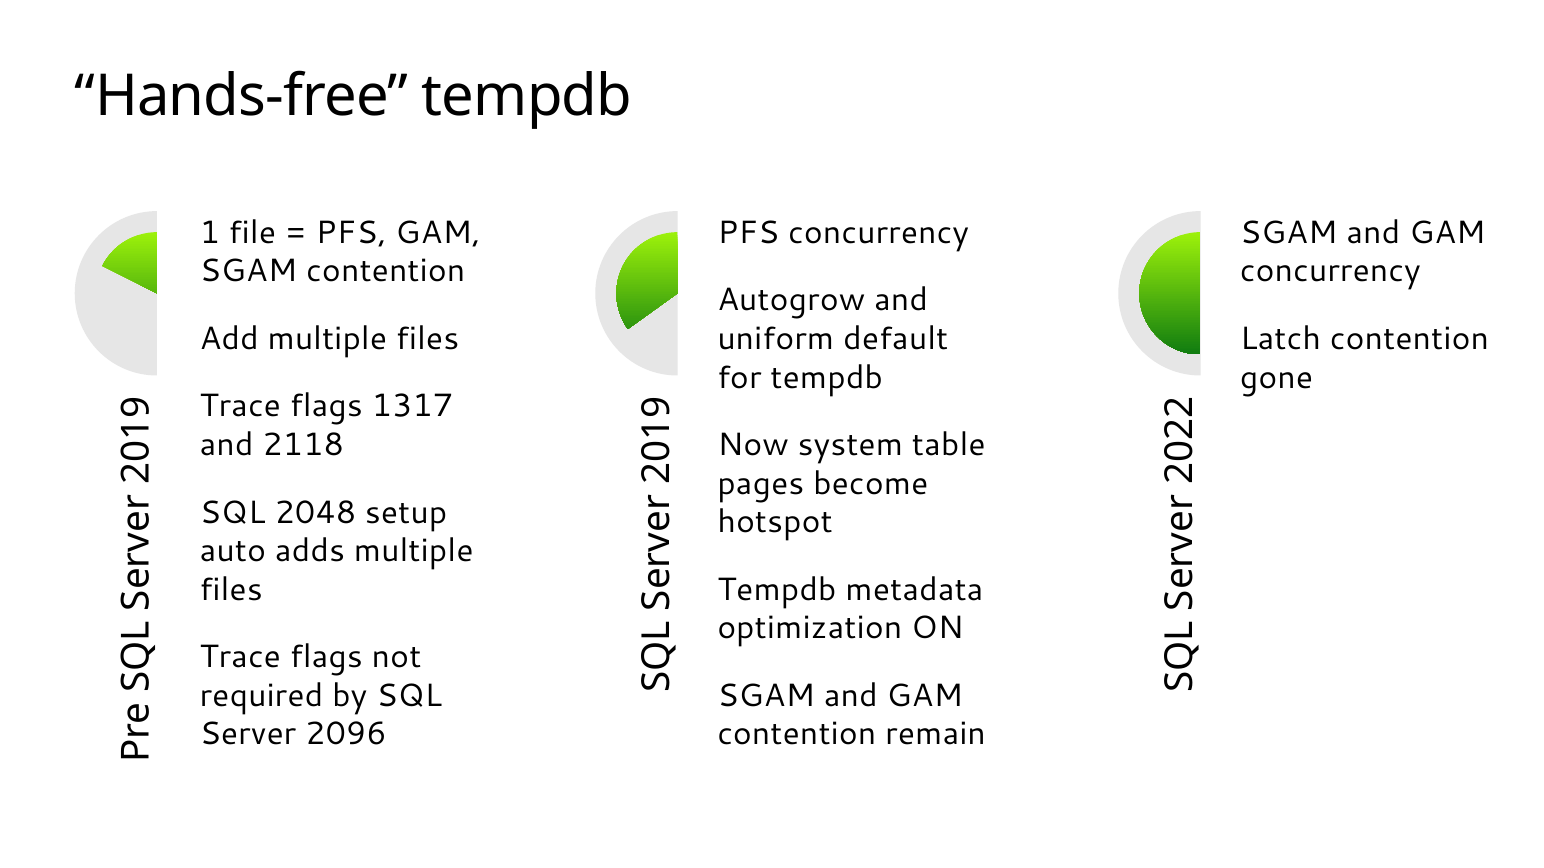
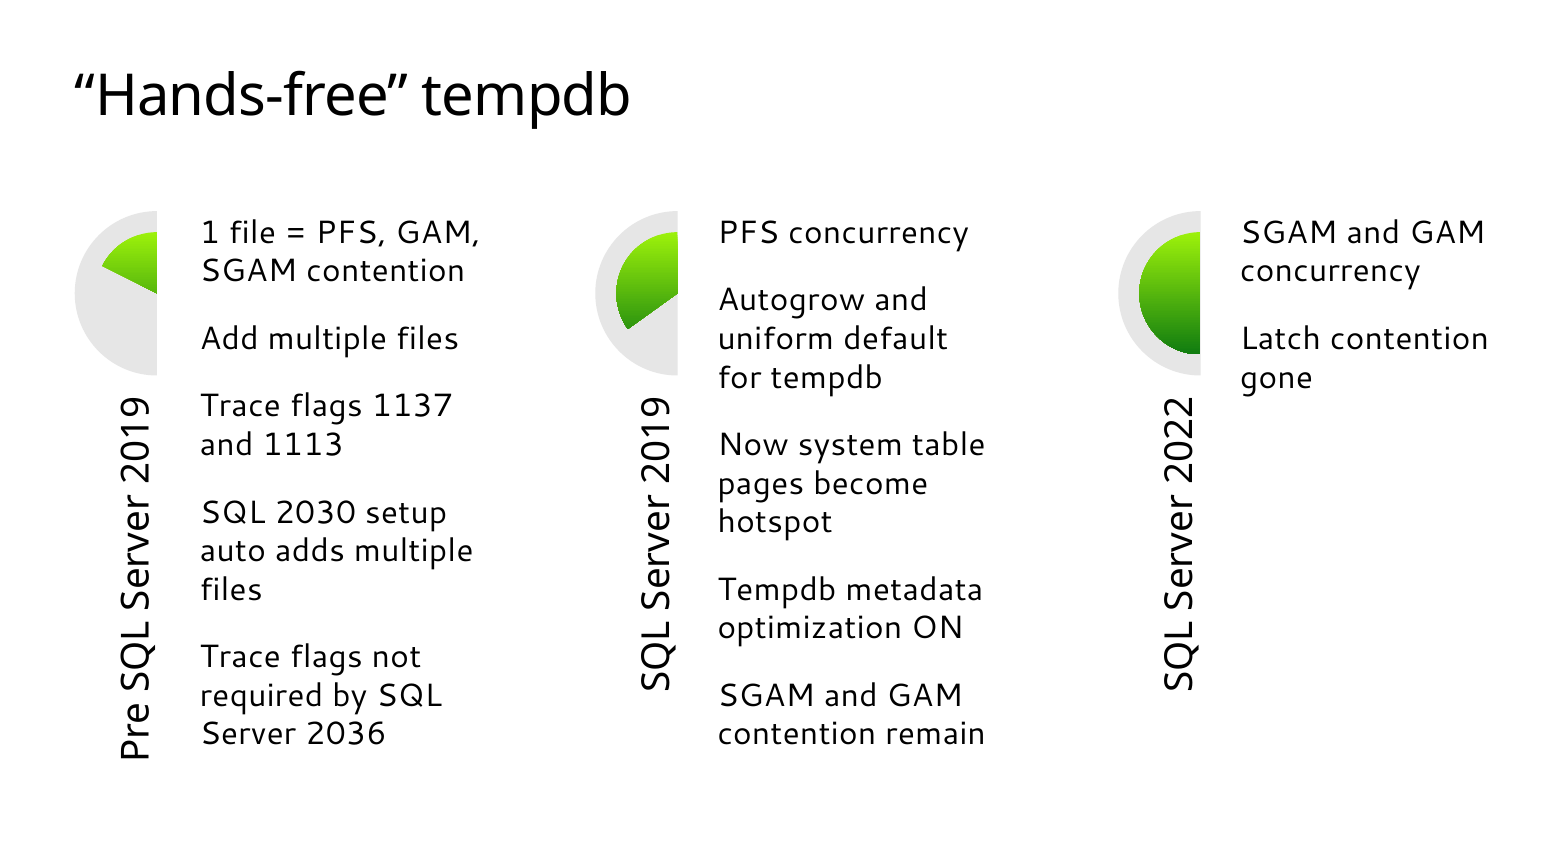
1317: 1317 -> 1137
2118: 2118 -> 1113
2048: 2048 -> 2030
2096: 2096 -> 2036
